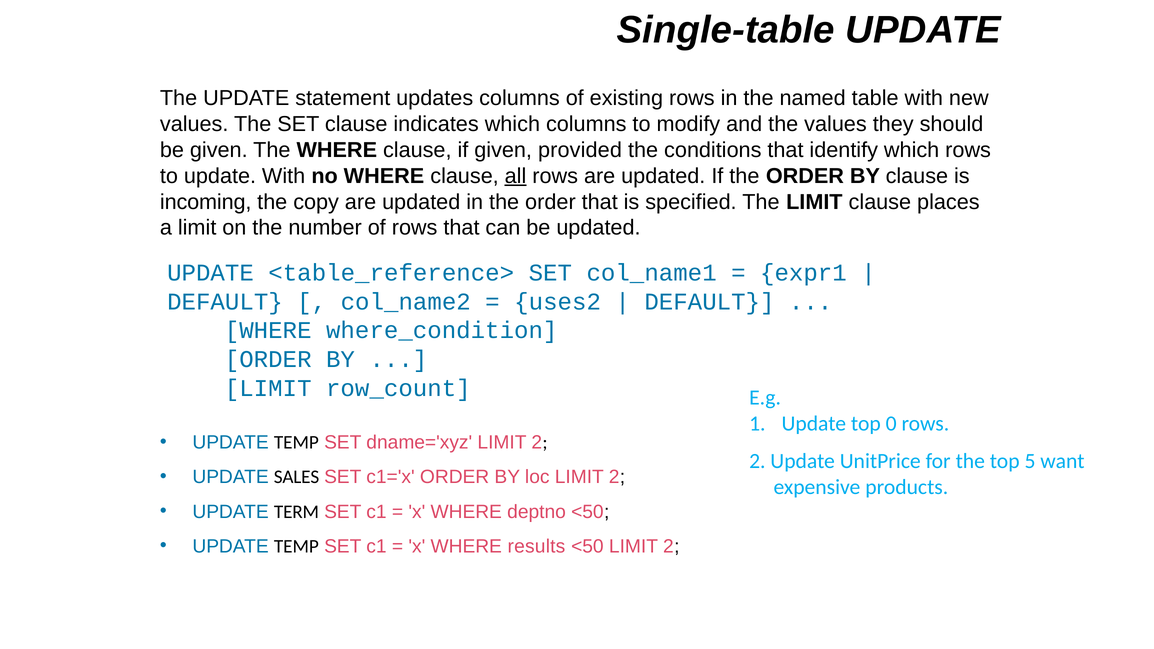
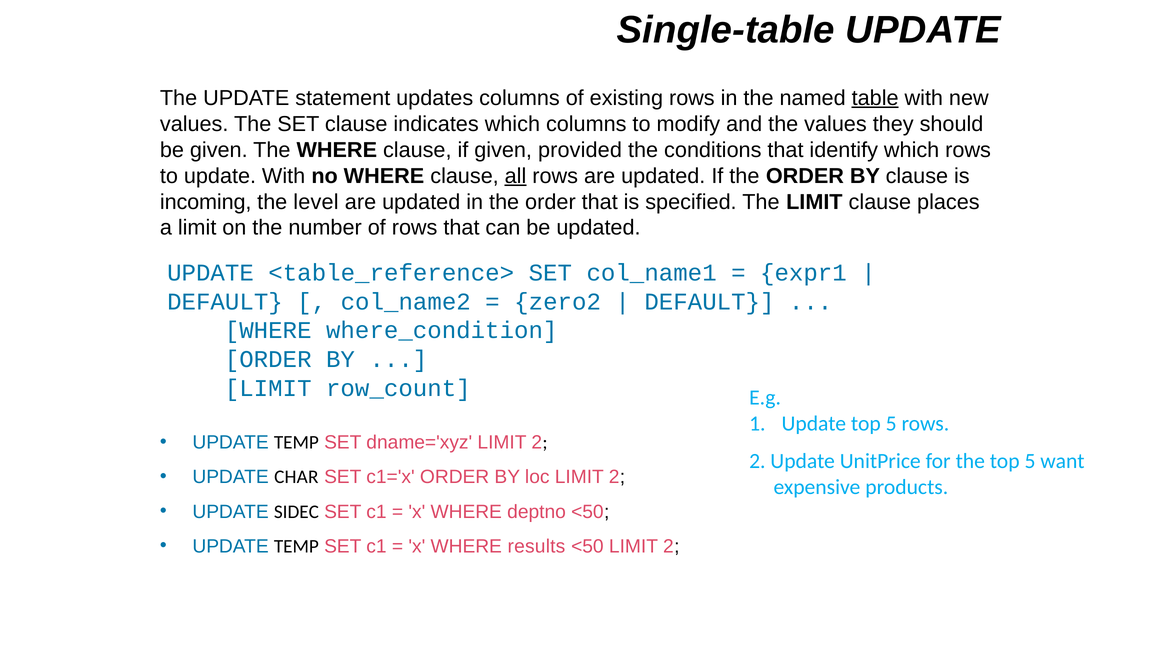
table underline: none -> present
copy: copy -> level
uses2: uses2 -> zero2
Update top 0: 0 -> 5
SALES: SALES -> CHAR
TERM: TERM -> SIDEC
